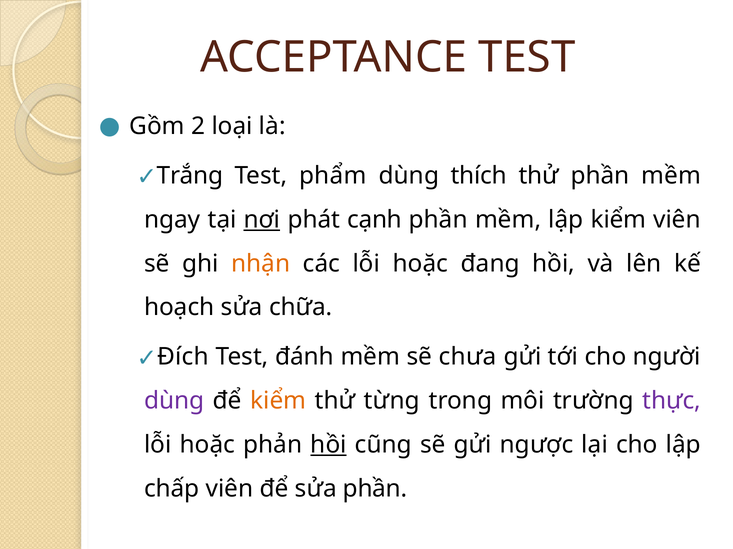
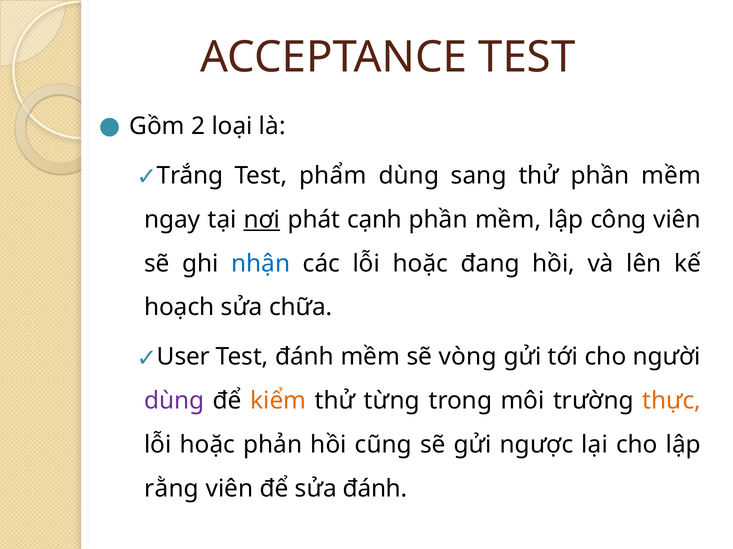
thích: thích -> sang
lập kiểm: kiểm -> công
nhận colour: orange -> blue
Đích: Đích -> User
chưa: chưa -> vòng
thực colour: purple -> orange
hồi at (329, 445) underline: present -> none
chấp: chấp -> rằng
sửa phần: phần -> đánh
